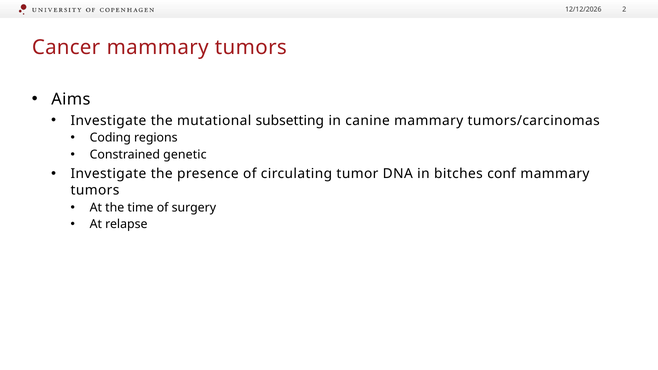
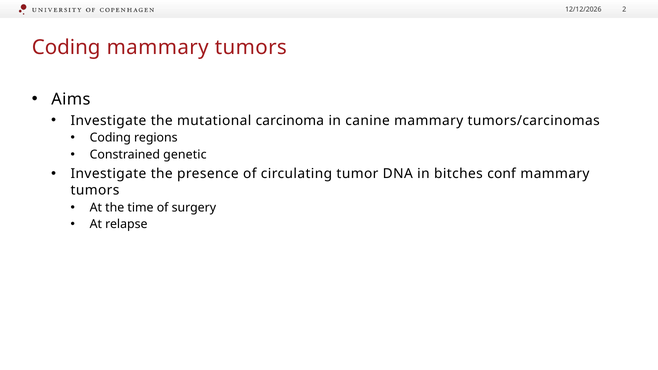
Cancer at (66, 47): Cancer -> Coding
subsetting: subsetting -> carcinoma
